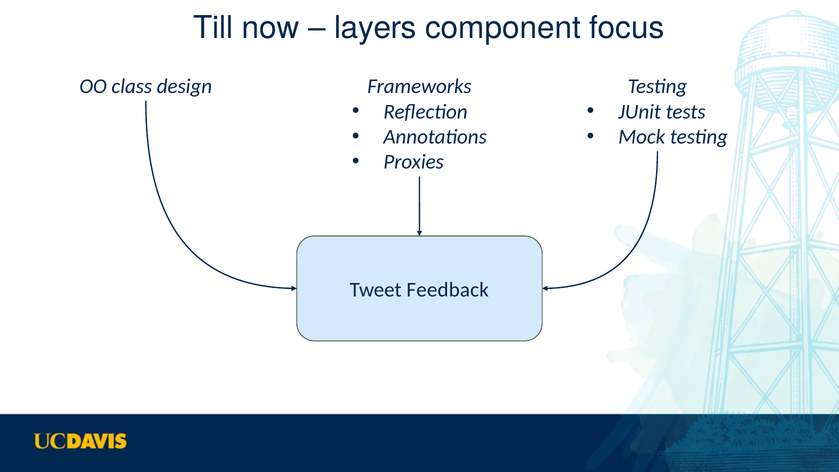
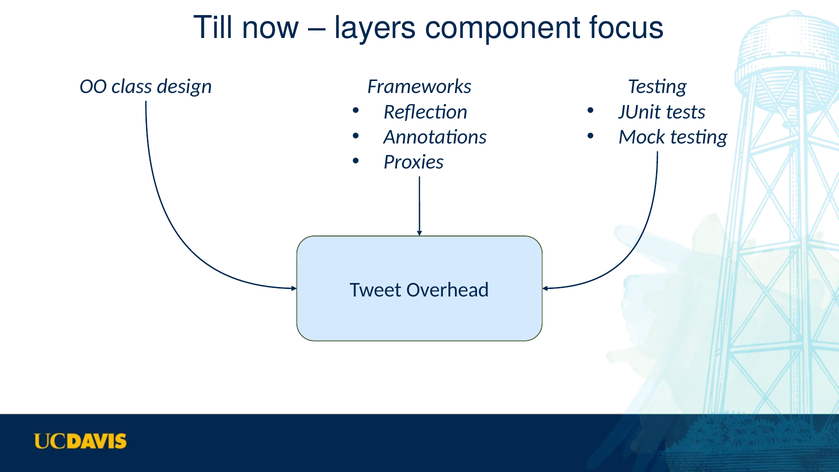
Feedback: Feedback -> Overhead
